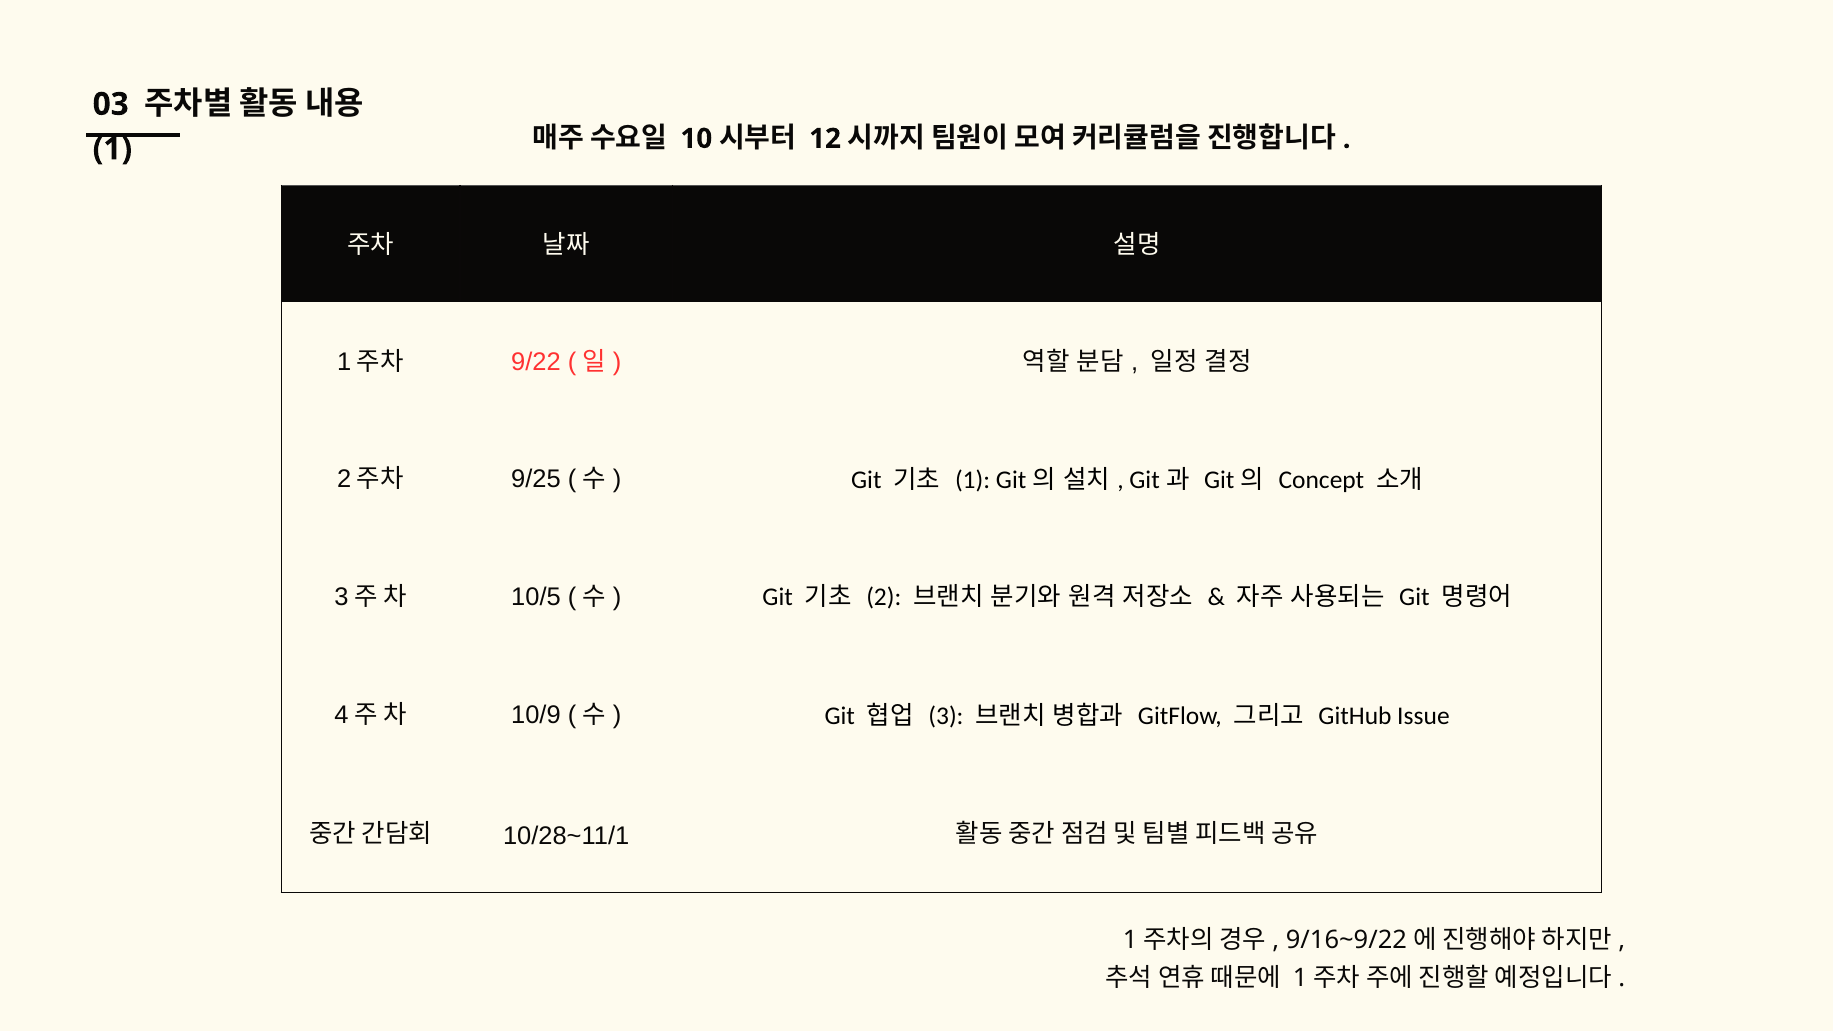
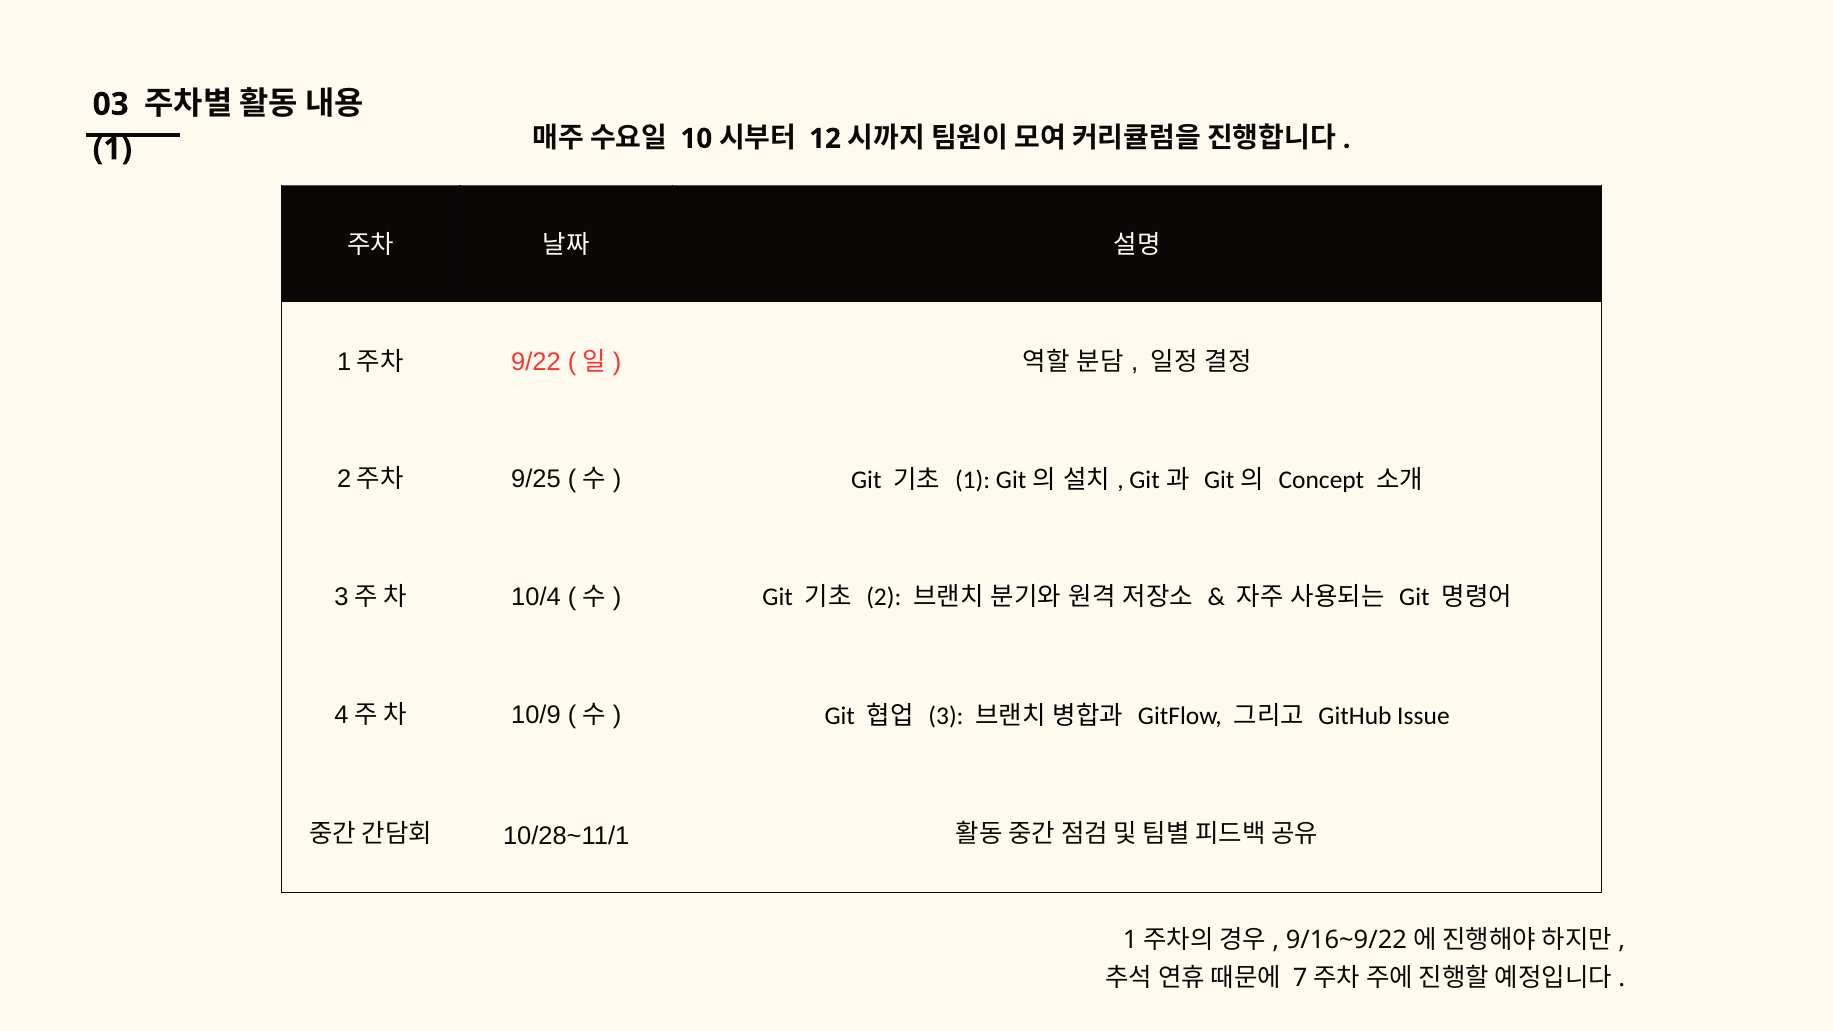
10/5: 10/5 -> 10/4
1 at (1300, 978): 1 -> 7
